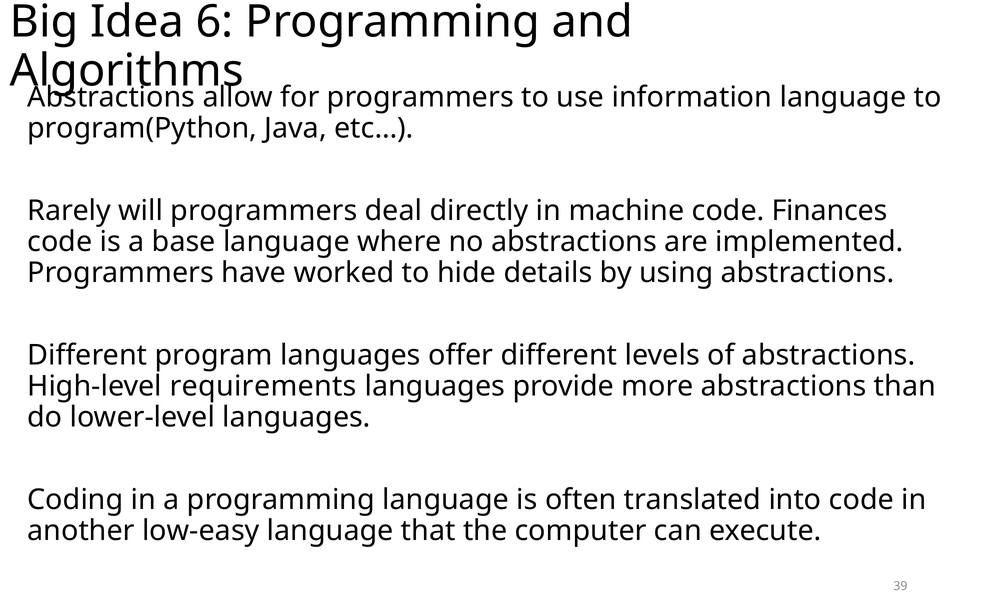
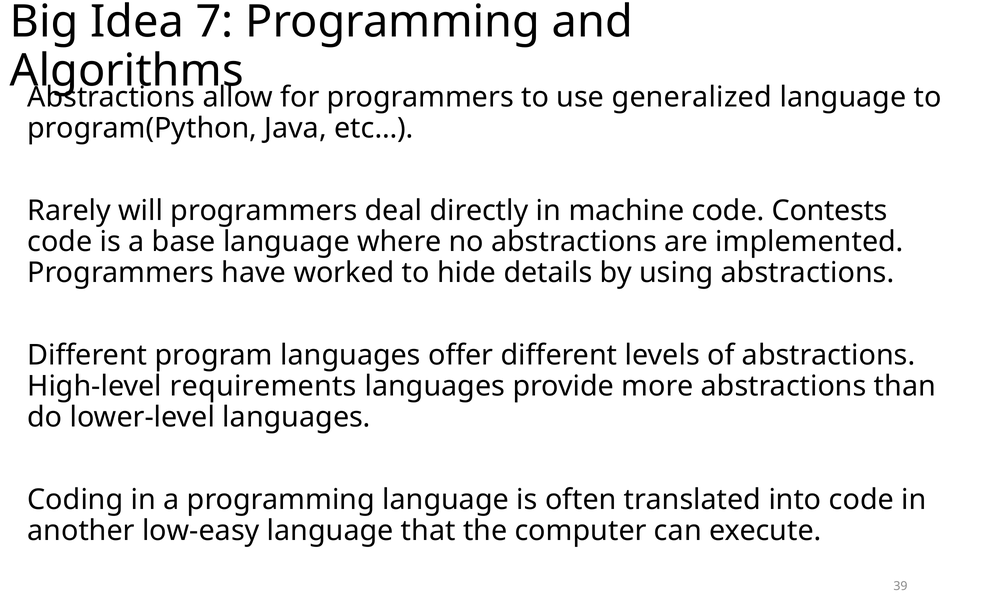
6: 6 -> 7
information: information -> generalized
Finances: Finances -> Contests
